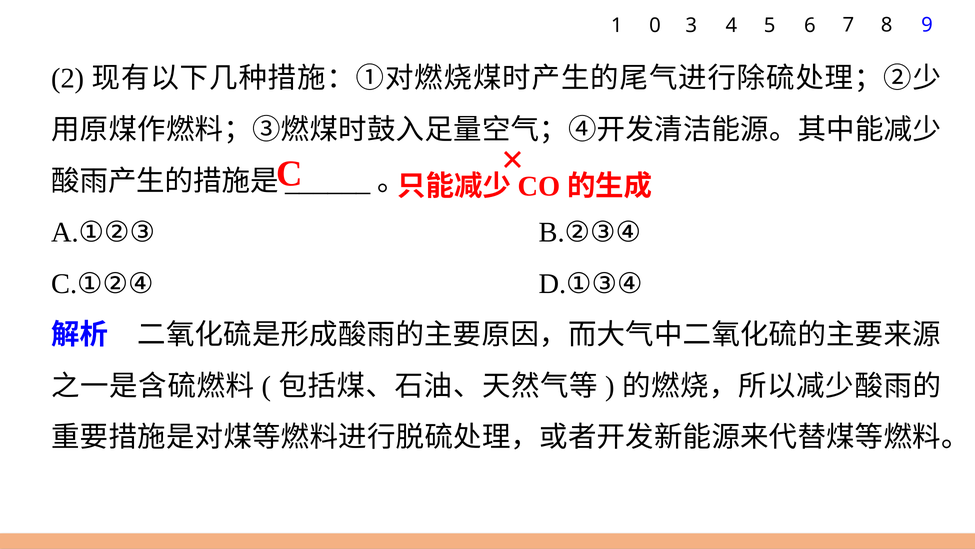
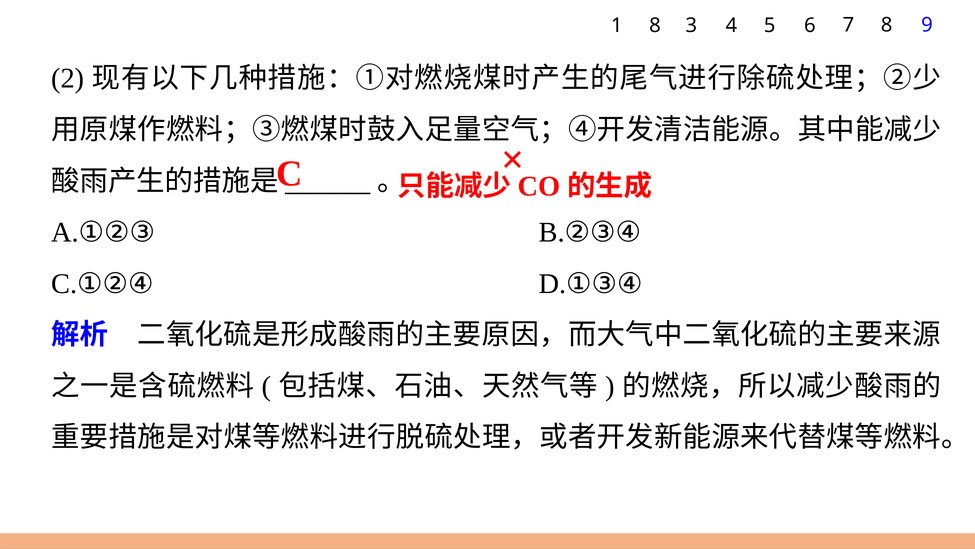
1 0: 0 -> 8
